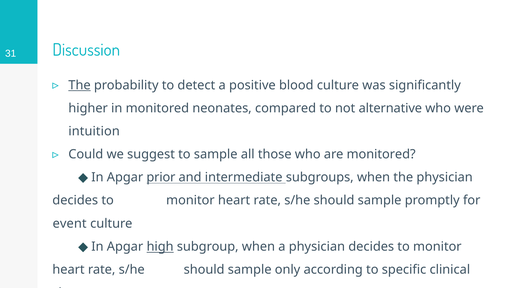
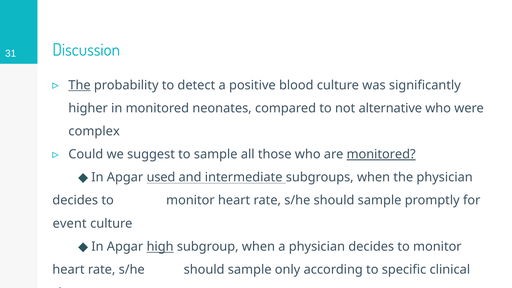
intuition: intuition -> complex
monitored at (381, 154) underline: none -> present
prior: prior -> used
